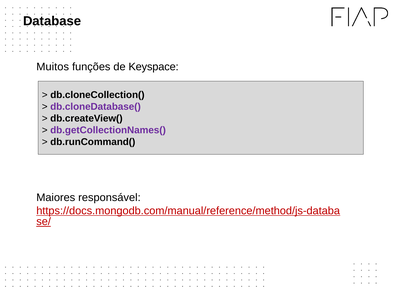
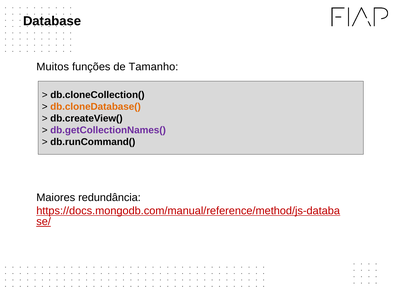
Keyspace: Keyspace -> Tamanho
db.cloneDatabase( colour: purple -> orange
responsável: responsável -> redundância
